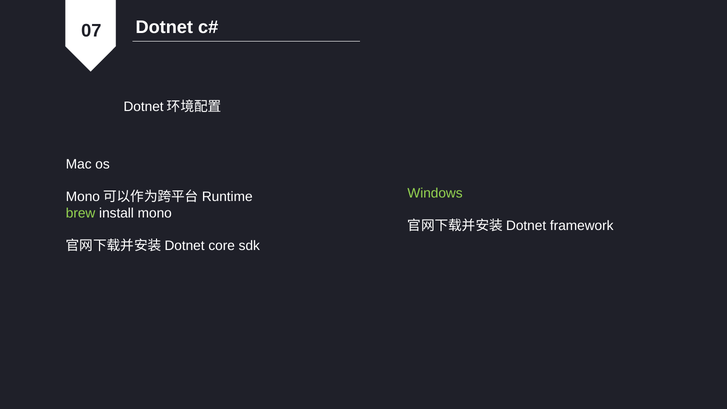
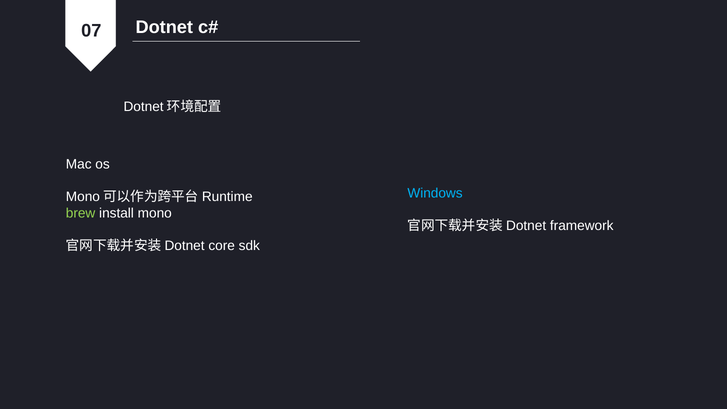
Windows colour: light green -> light blue
